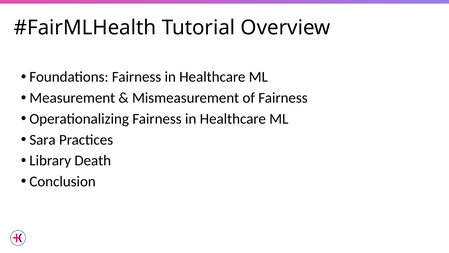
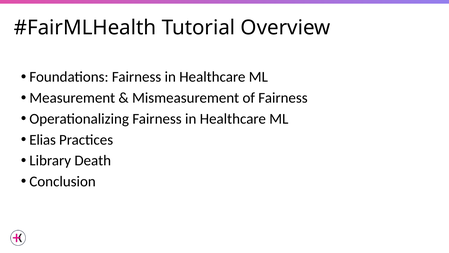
Sara: Sara -> Elias
